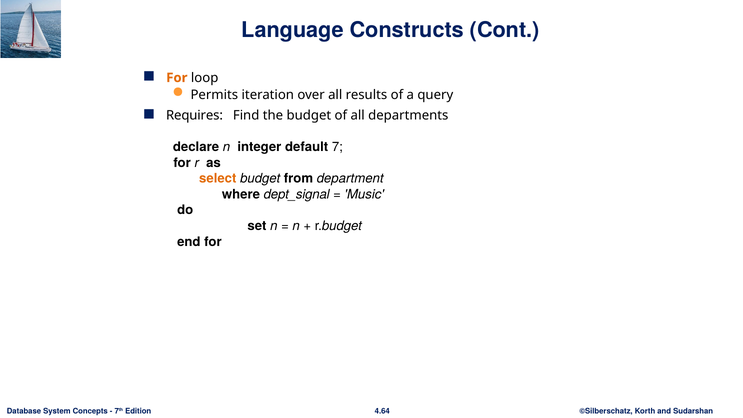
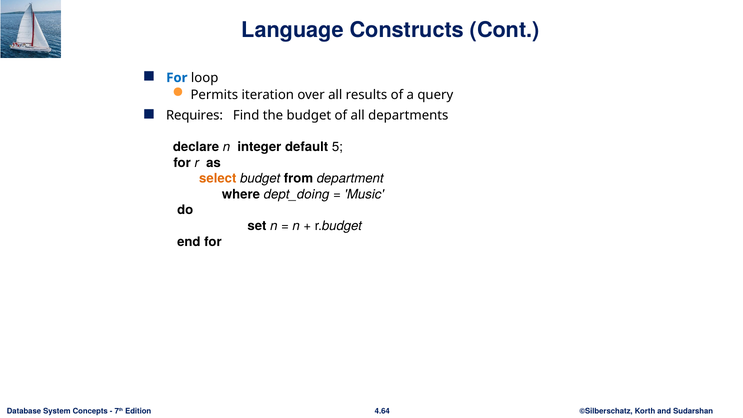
For at (177, 78) colour: orange -> blue
7: 7 -> 5
dept_signal: dept_signal -> dept_doing
